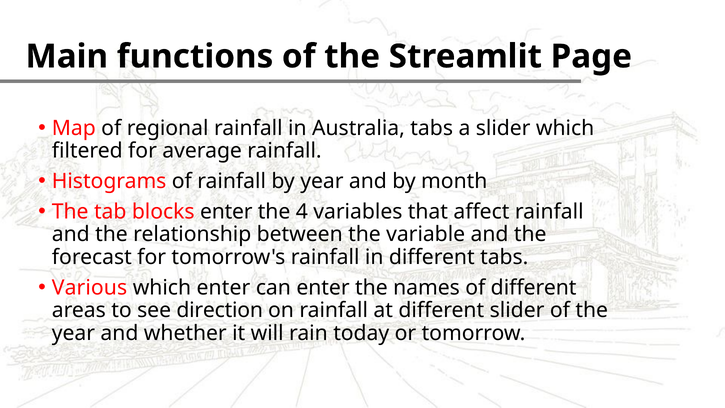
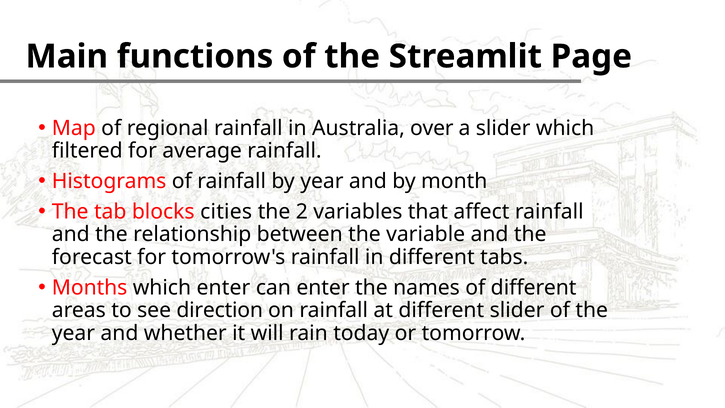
Australia tabs: tabs -> over
blocks enter: enter -> cities
4: 4 -> 2
Various: Various -> Months
